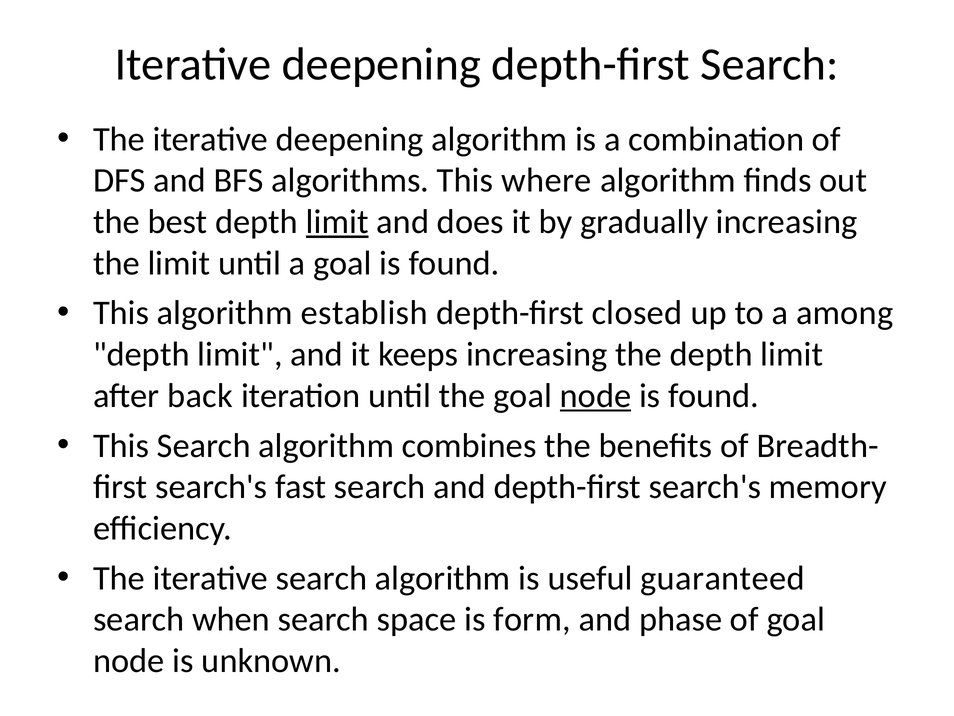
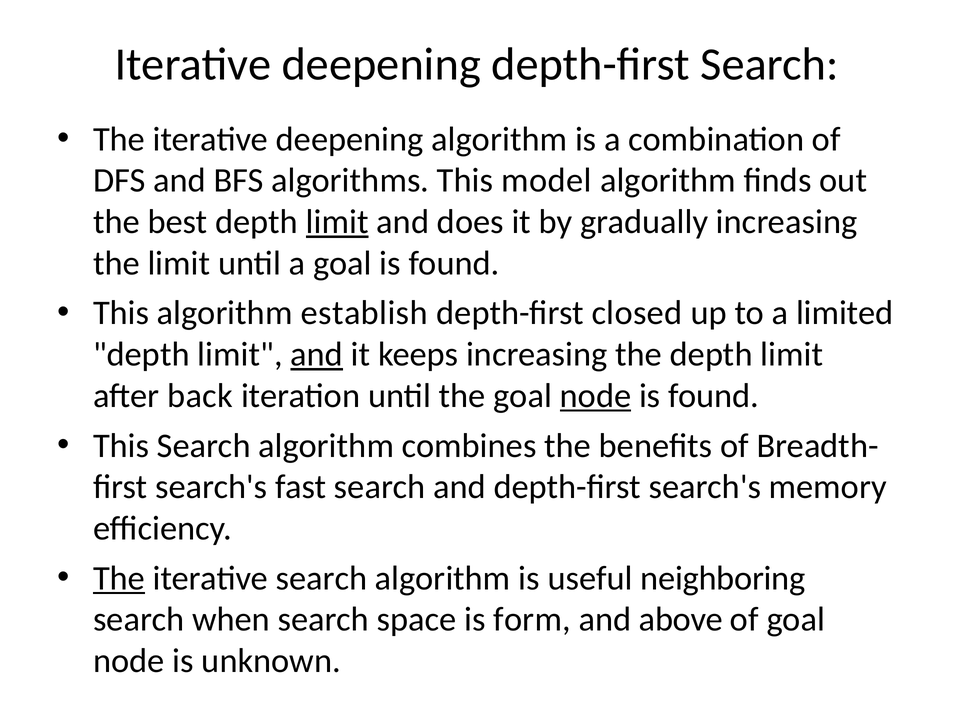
where: where -> model
among: among -> limited
and at (317, 354) underline: none -> present
The at (119, 578) underline: none -> present
guaranteed: guaranteed -> neighboring
phase: phase -> above
